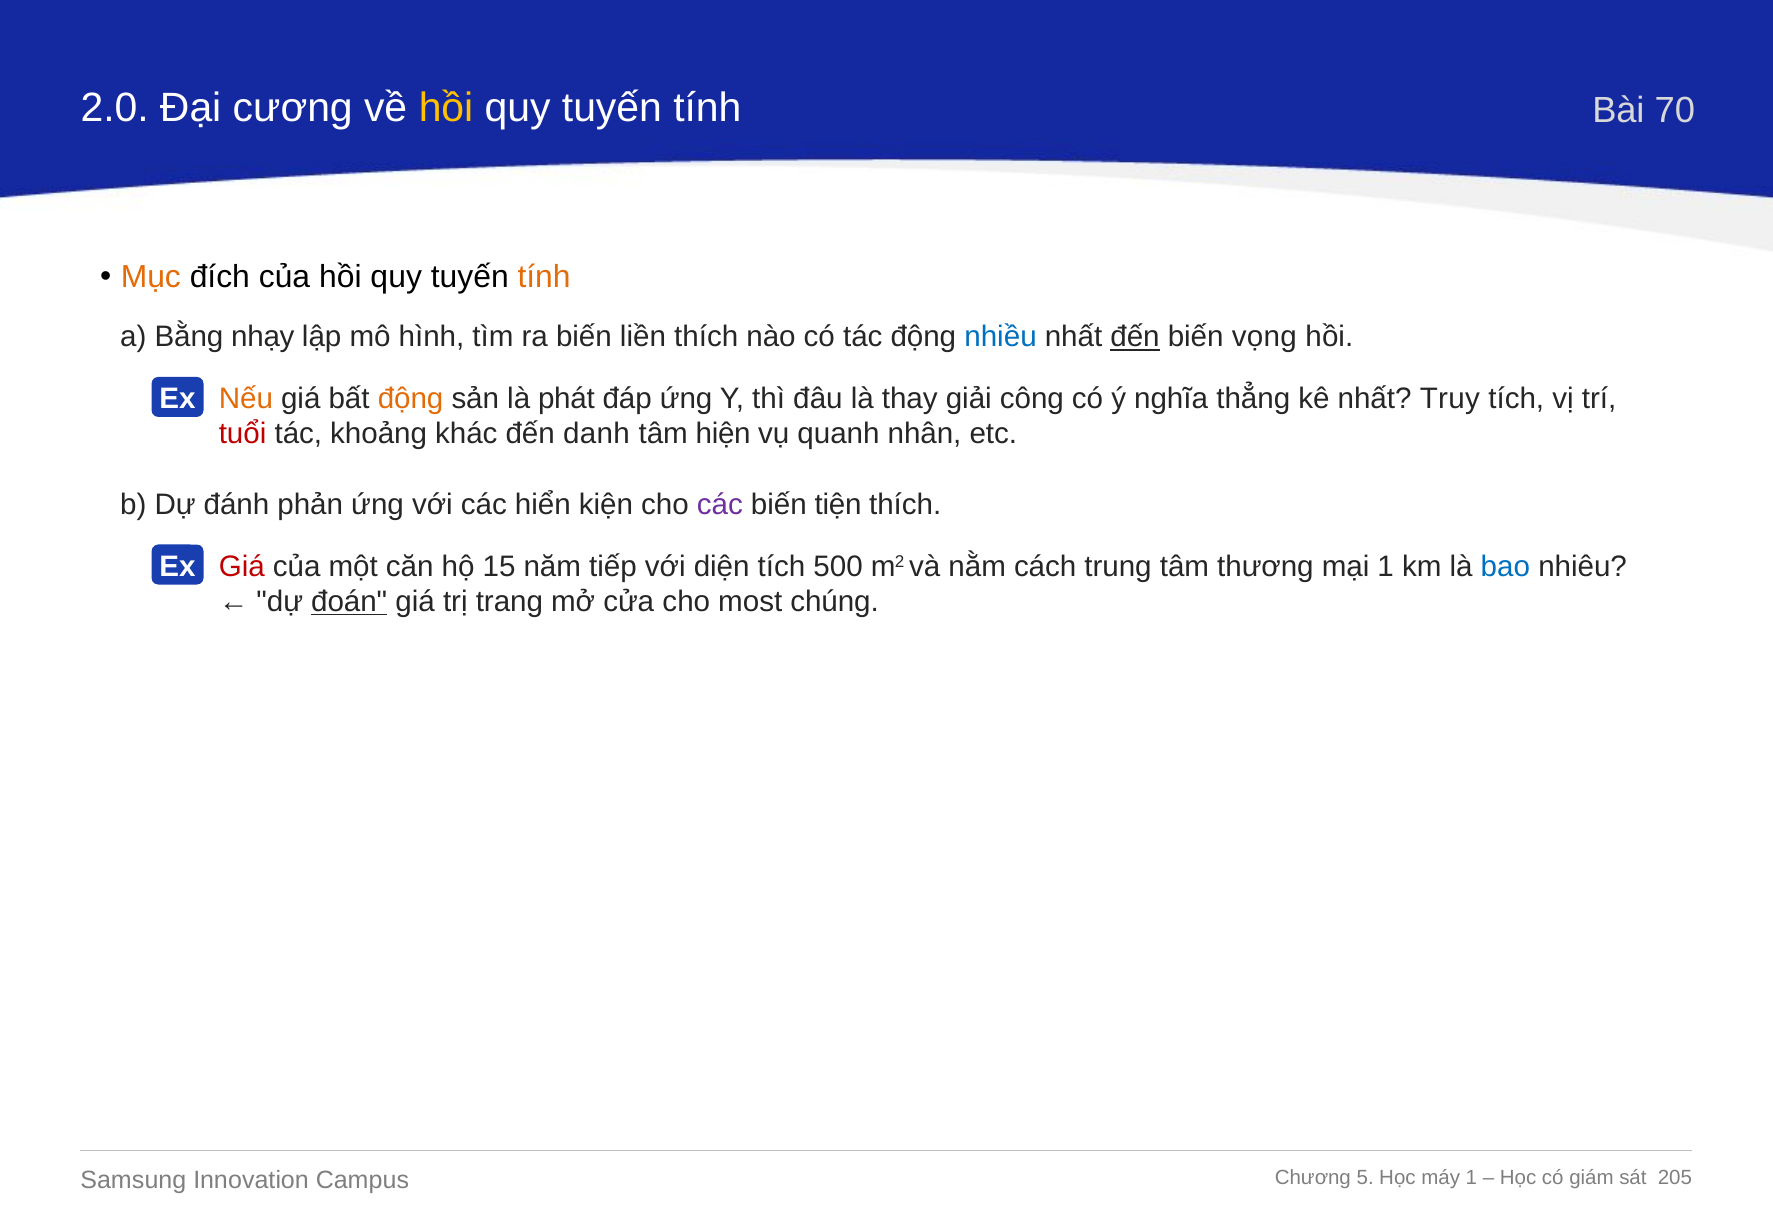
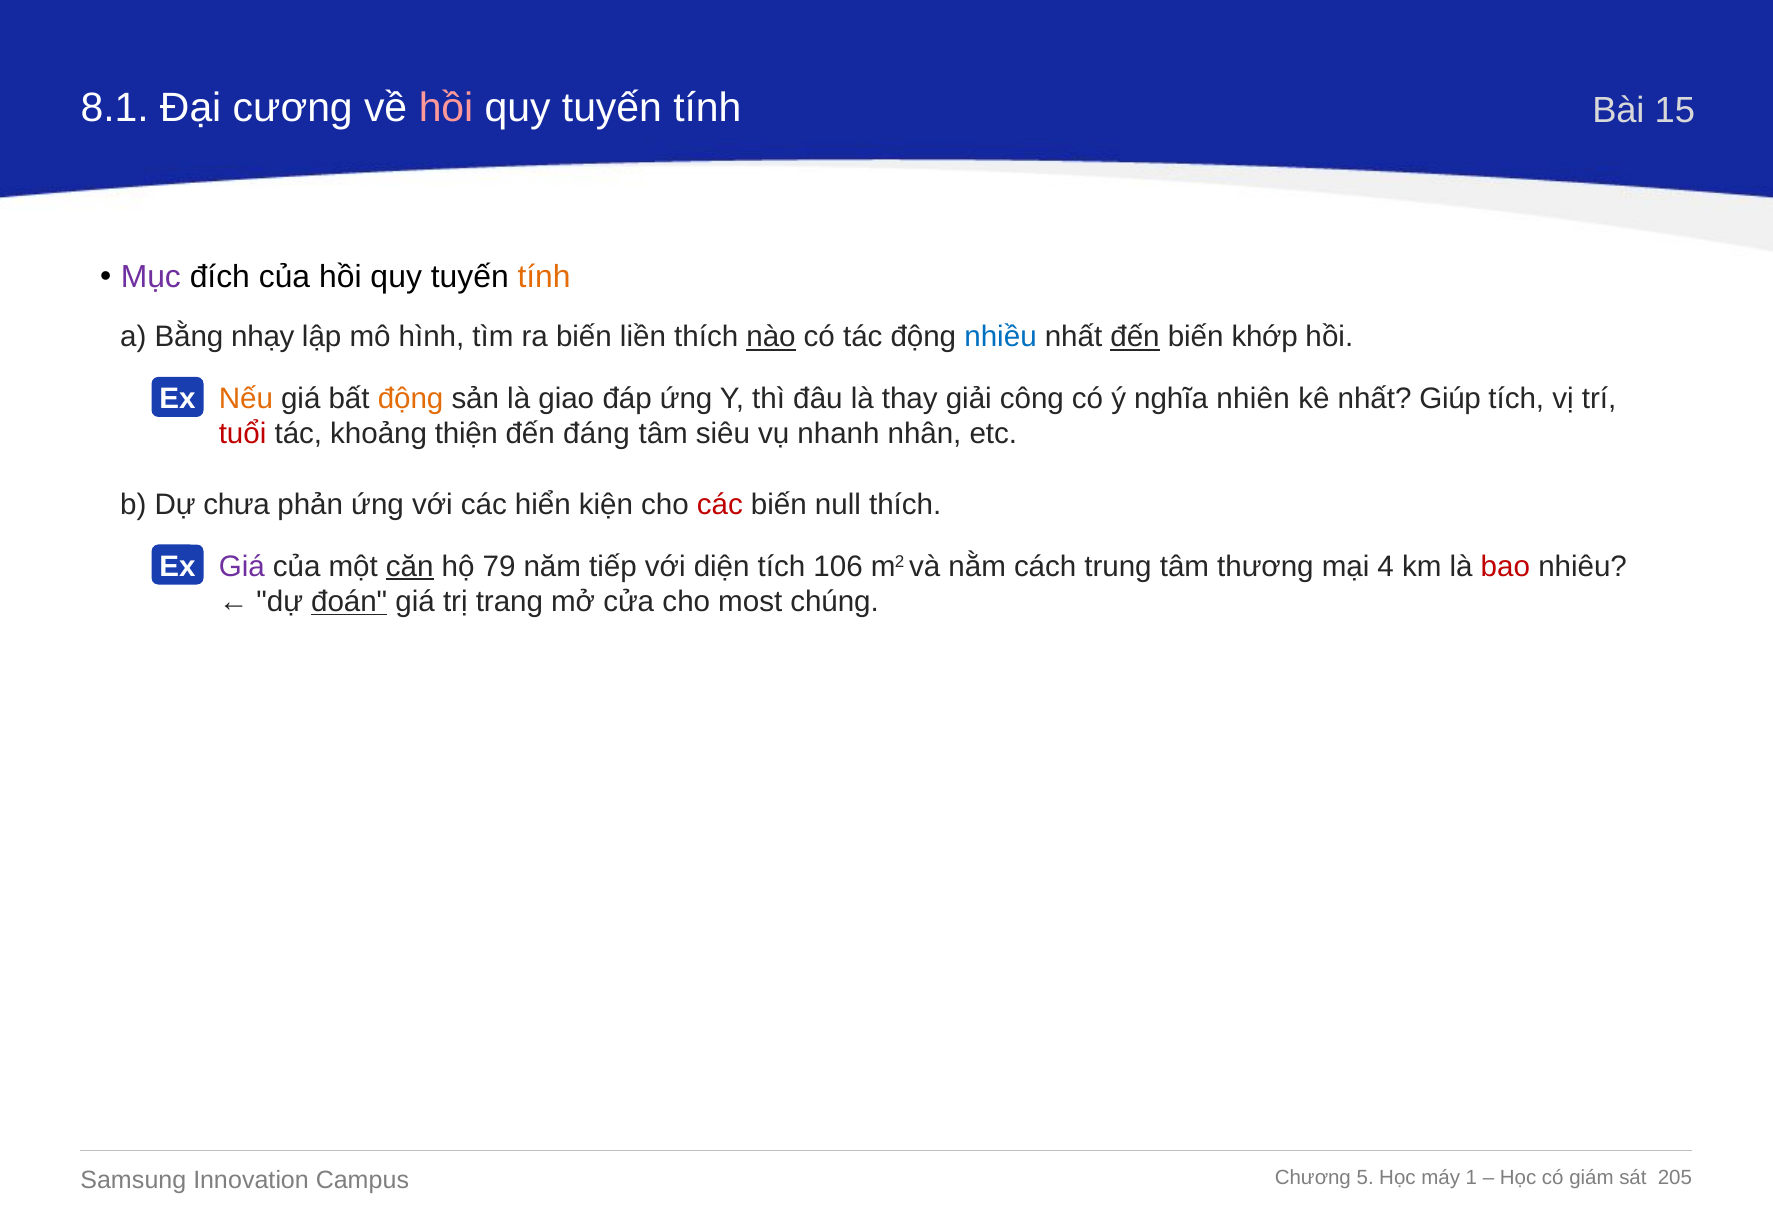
2.0: 2.0 -> 8.1
hồi at (446, 108) colour: yellow -> pink
70: 70 -> 15
Mục colour: orange -> purple
nào underline: none -> present
vọng: vọng -> khớp
phát: phát -> giao
thẳng: thẳng -> nhiên
Truy: Truy -> Giúp
khác: khác -> thiện
danh: danh -> đáng
hiện: hiện -> siêu
quanh: quanh -> nhanh
đánh: đánh -> chưa
các at (720, 505) colour: purple -> red
tiện: tiện -> null
Giá at (242, 566) colour: red -> purple
căn underline: none -> present
15: 15 -> 79
500: 500 -> 106
mại 1: 1 -> 4
bao colour: blue -> red
